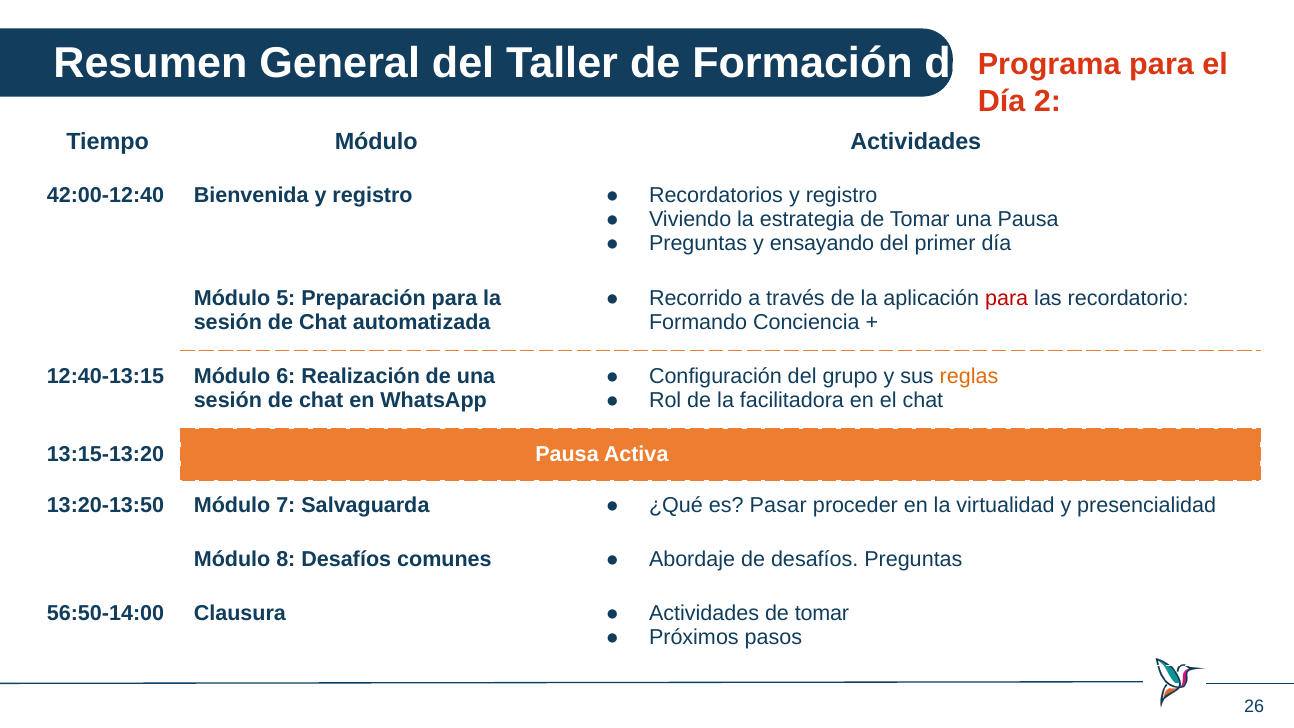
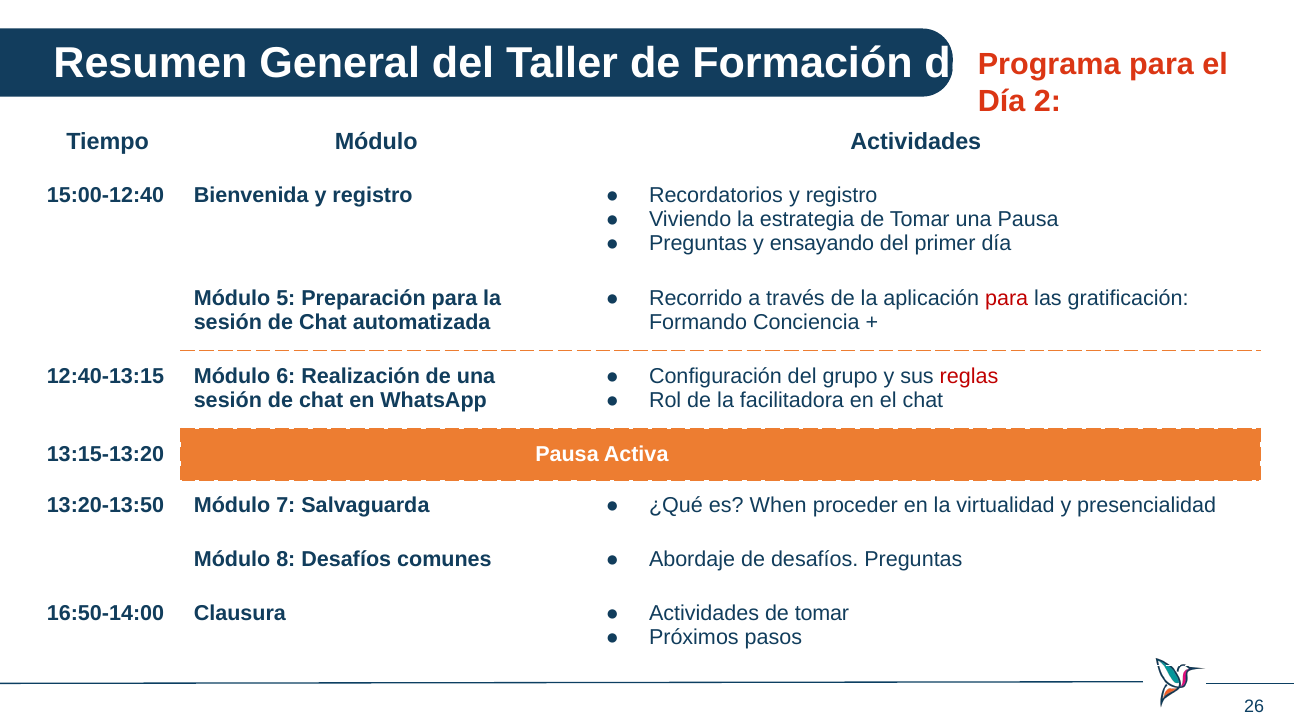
42:00-12:40: 42:00-12:40 -> 15:00-12:40
recordatorio: recordatorio -> gratificación
reglas colour: orange -> red
Pasar: Pasar -> When
56:50-14:00: 56:50-14:00 -> 16:50-14:00
